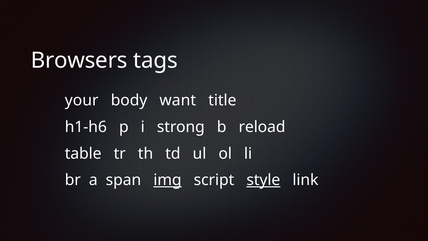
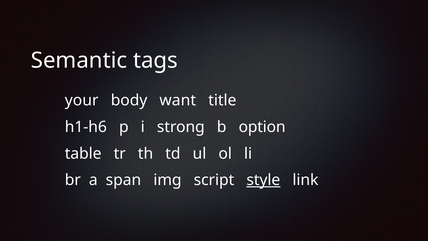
Browsers: Browsers -> Semantic
reload: reload -> option
img underline: present -> none
